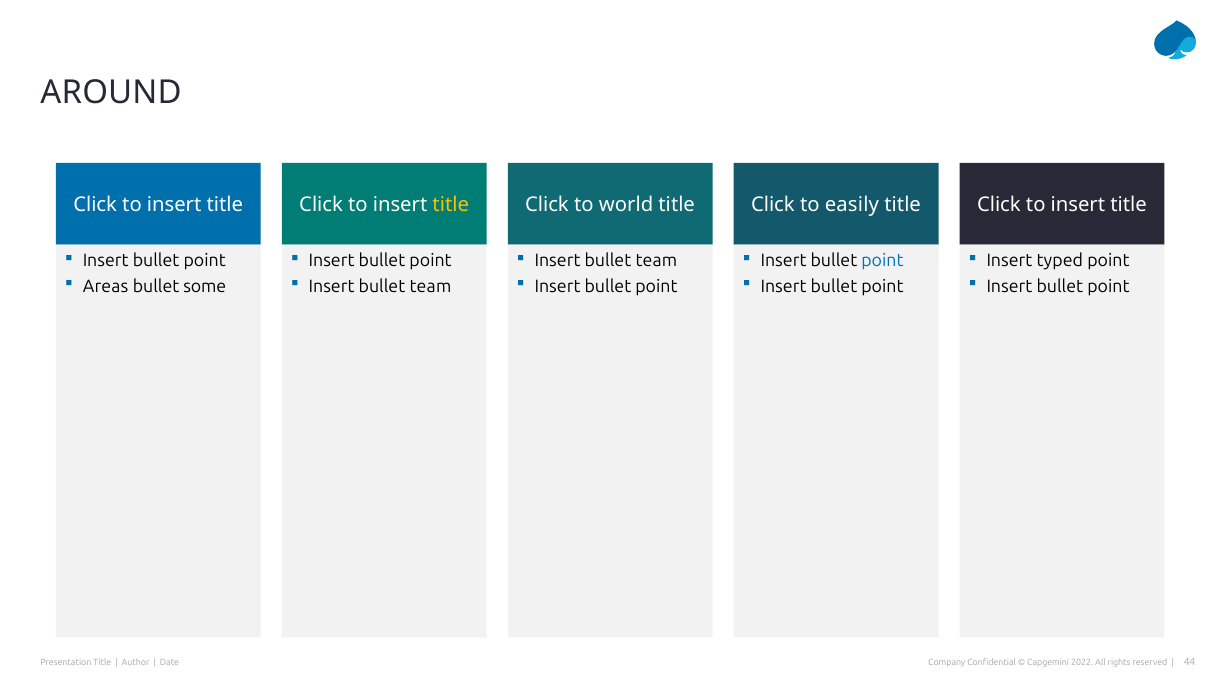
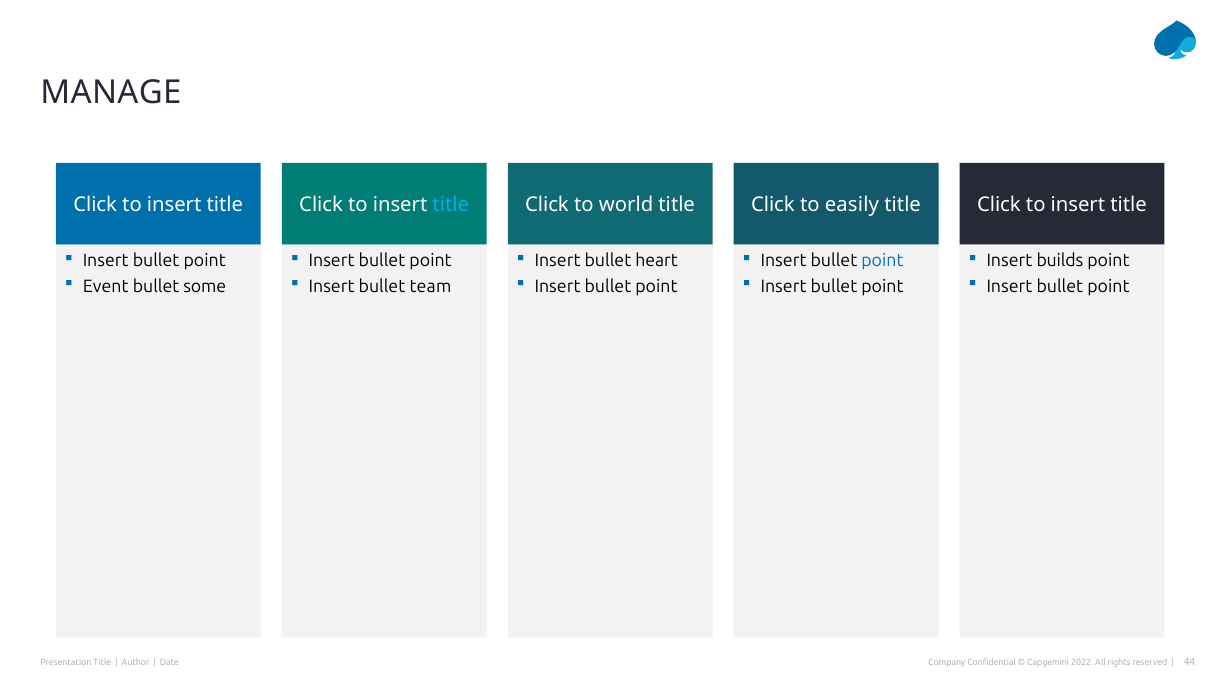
AROUND: AROUND -> MANAGE
title at (451, 205) colour: yellow -> light blue
team at (656, 261): team -> heart
typed: typed -> builds
Areas: Areas -> Event
